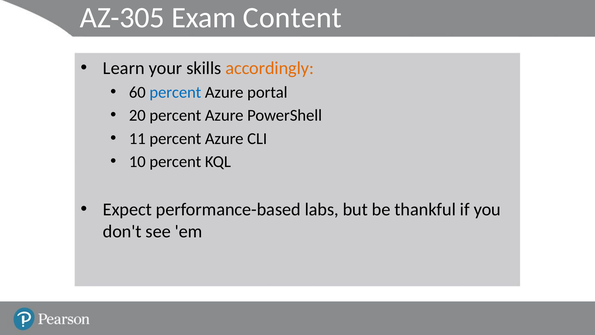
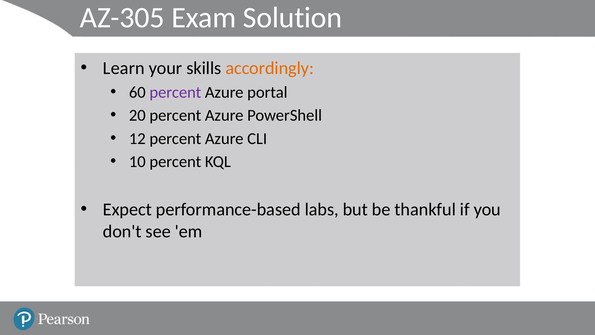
Content: Content -> Solution
percent at (175, 92) colour: blue -> purple
11: 11 -> 12
